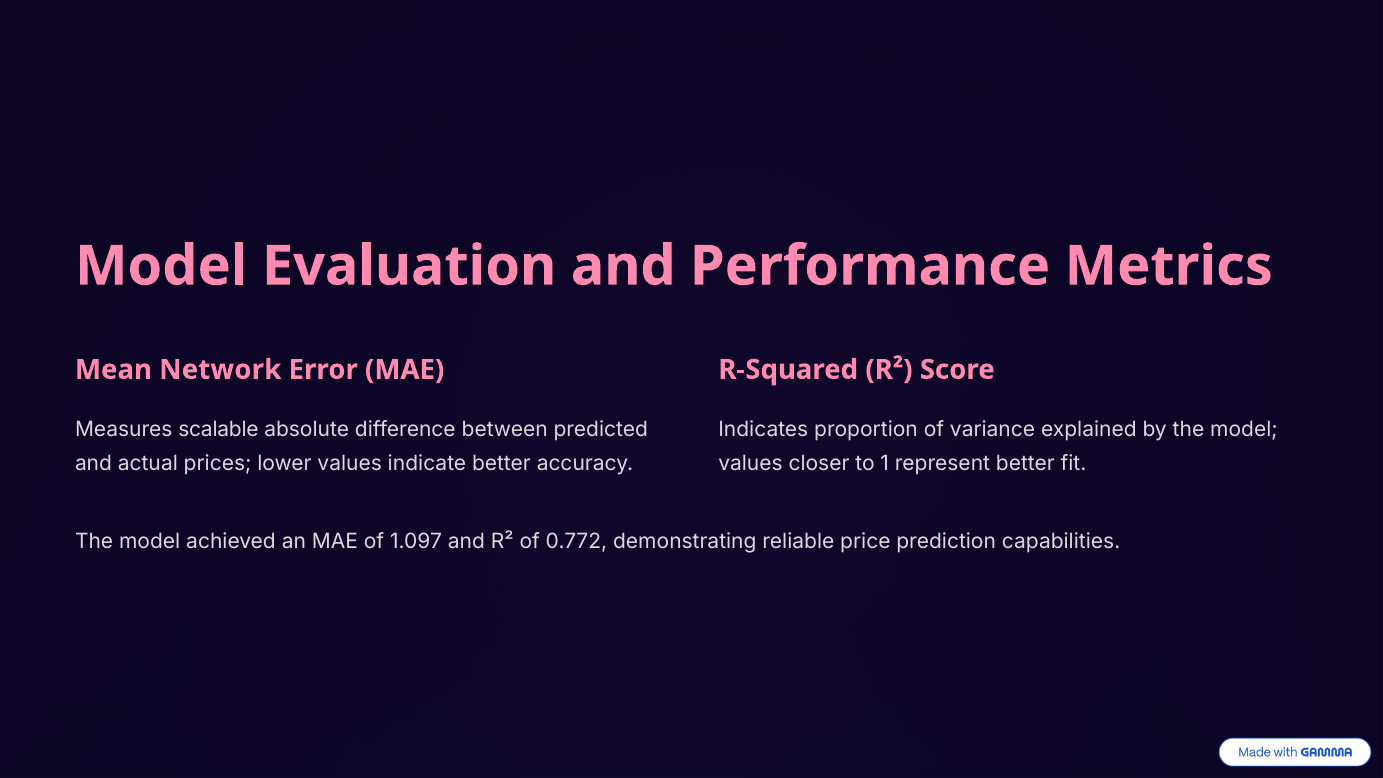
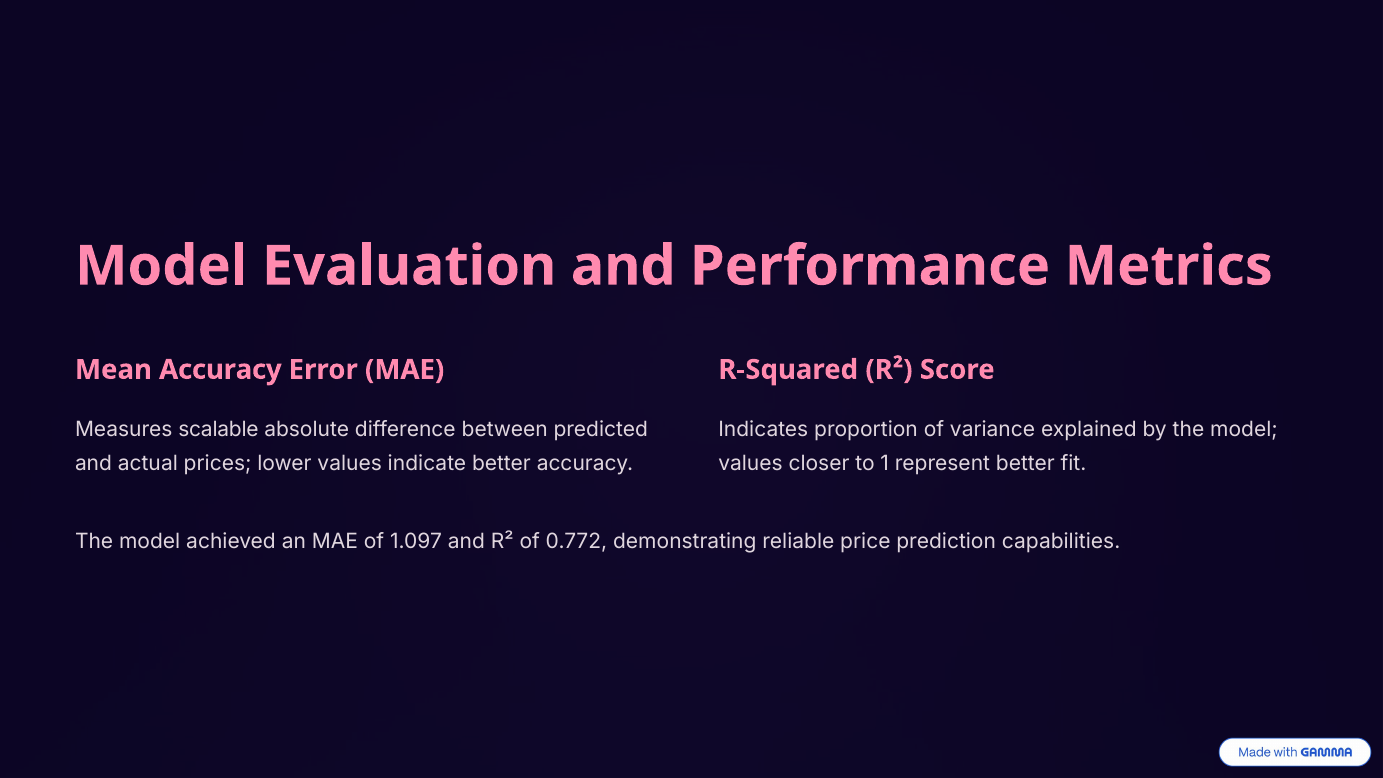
Mean Network: Network -> Accuracy
